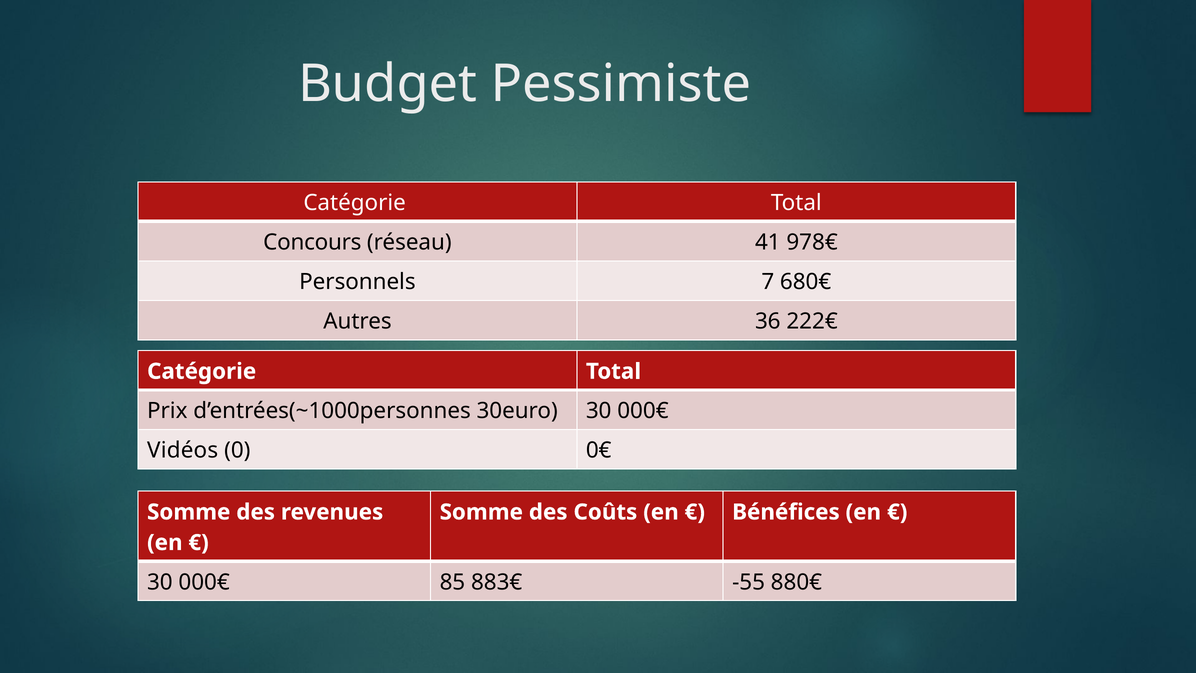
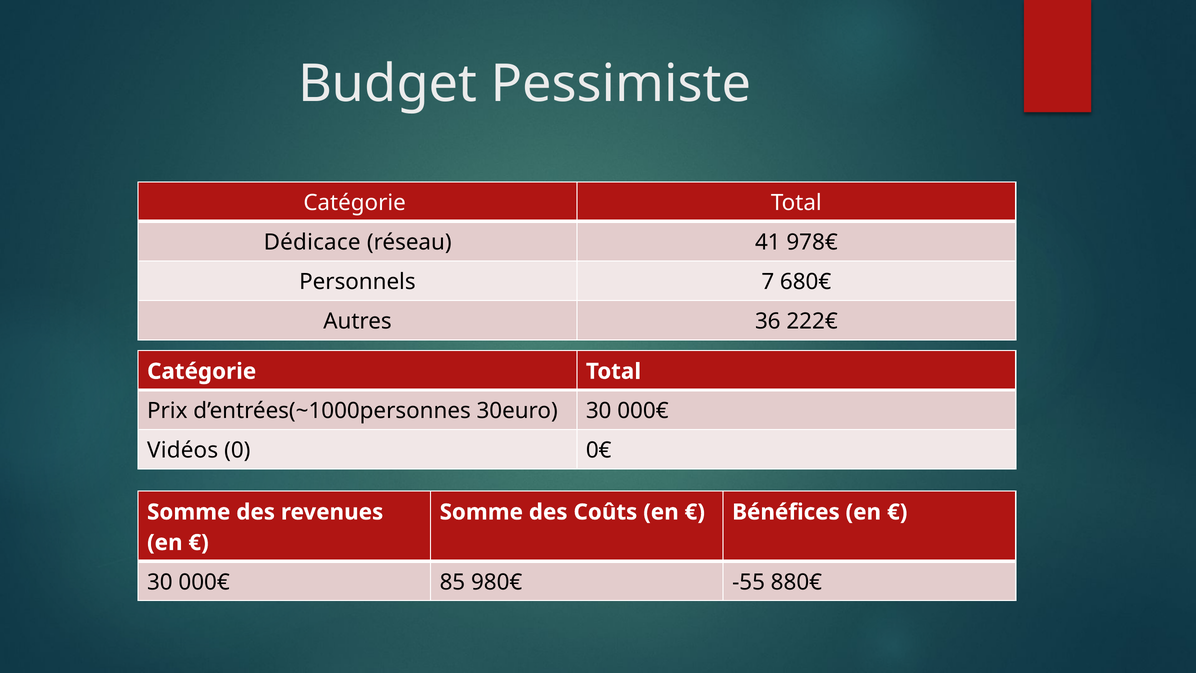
Concours: Concours -> Dédicace
883€: 883€ -> 980€
